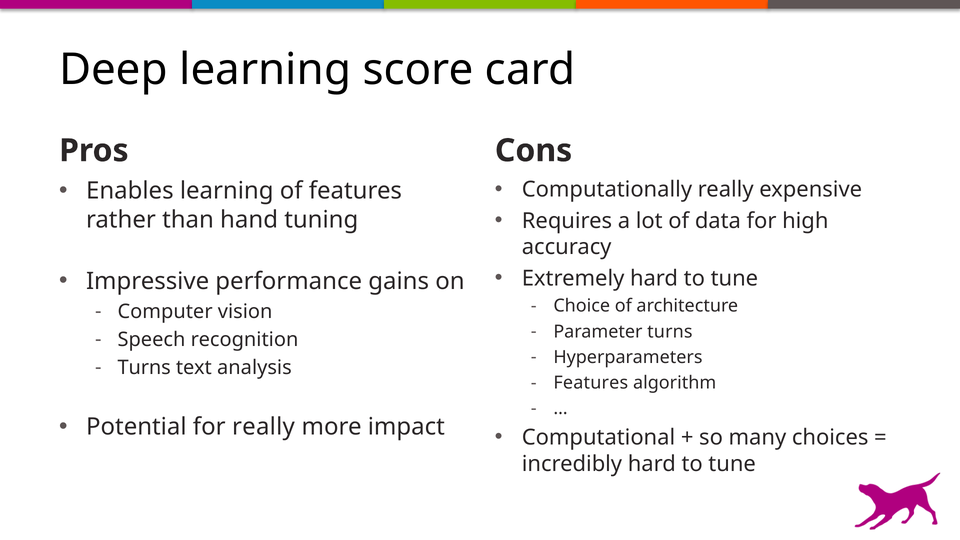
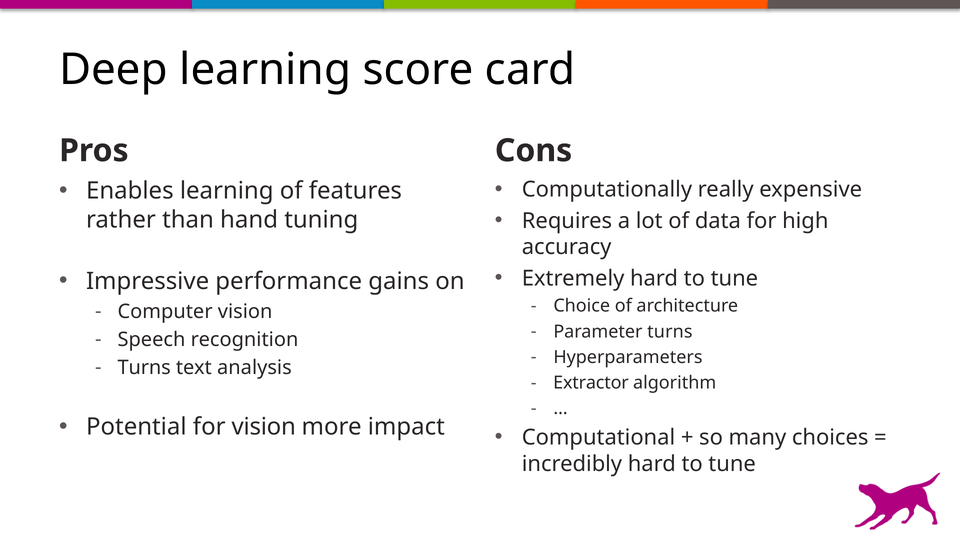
Features at (591, 383): Features -> Extractor
for really: really -> vision
